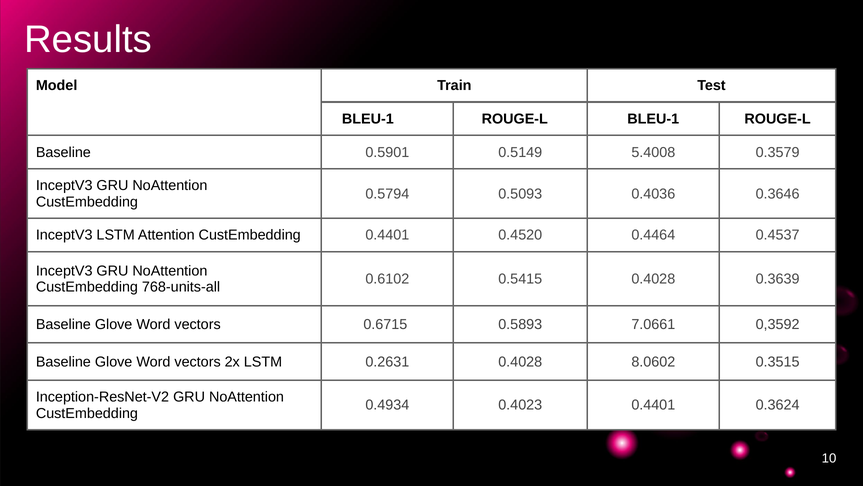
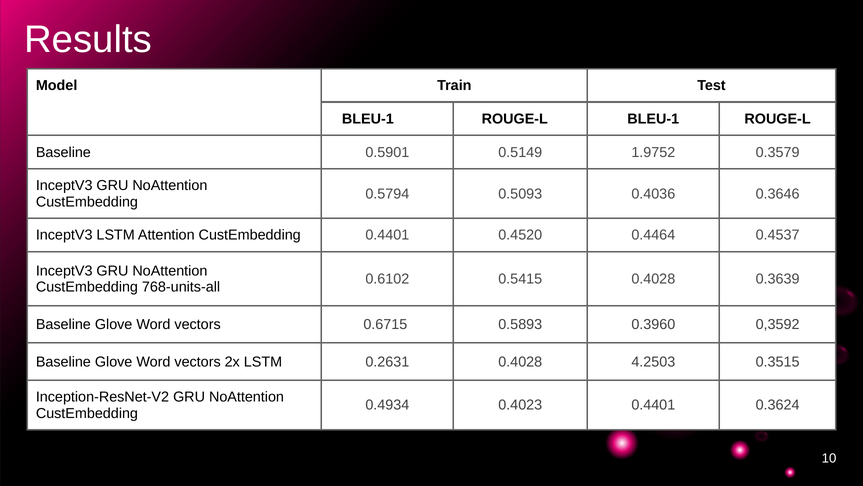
5.4008: 5.4008 -> 1.9752
7.0661: 7.0661 -> 0.3960
8.0602: 8.0602 -> 4.2503
